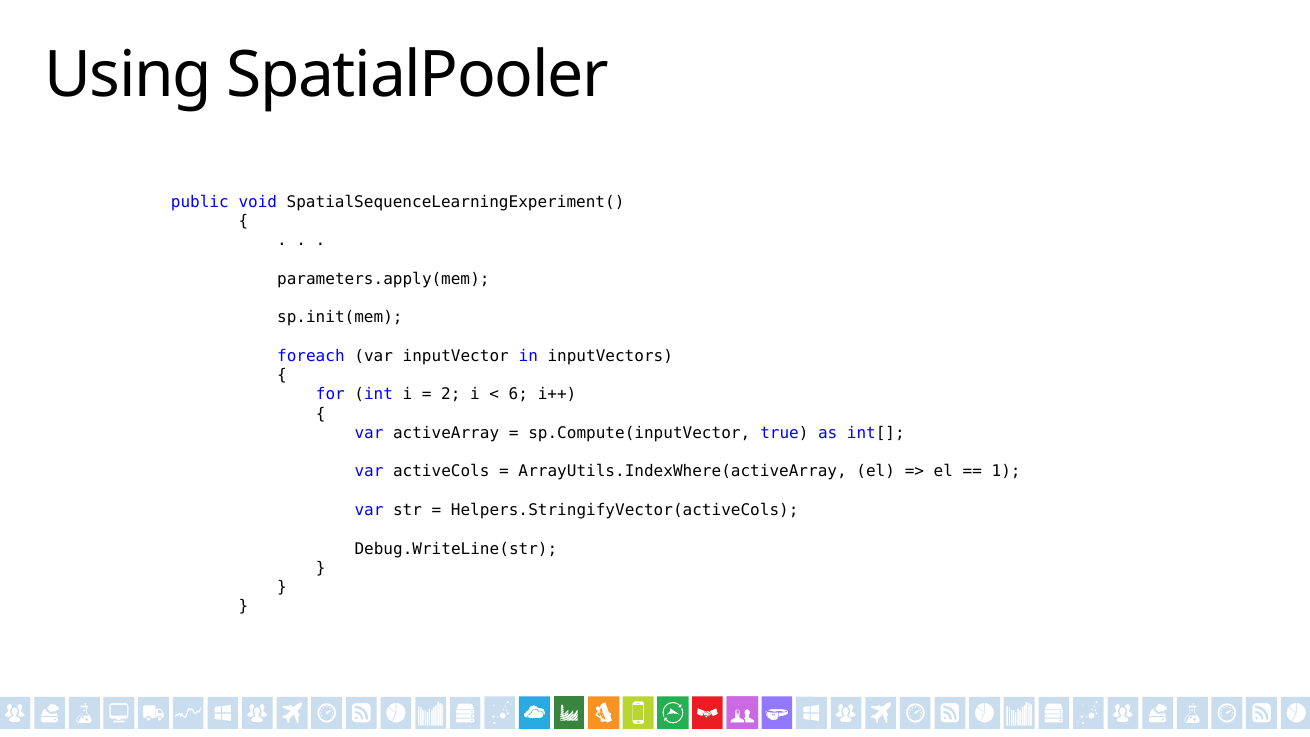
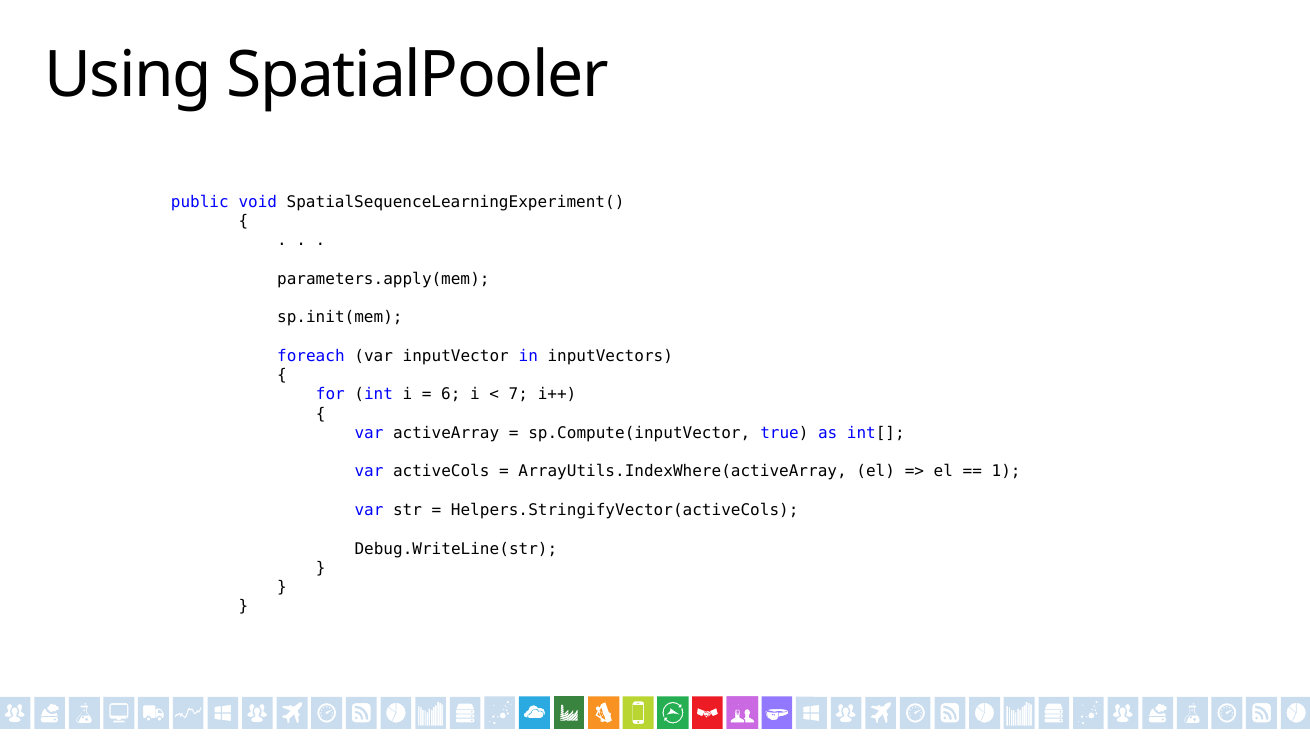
2: 2 -> 6
6: 6 -> 7
